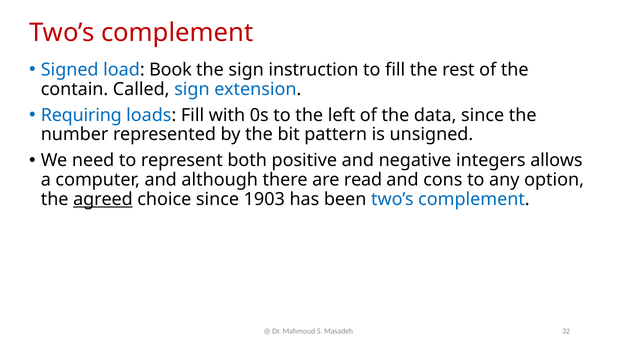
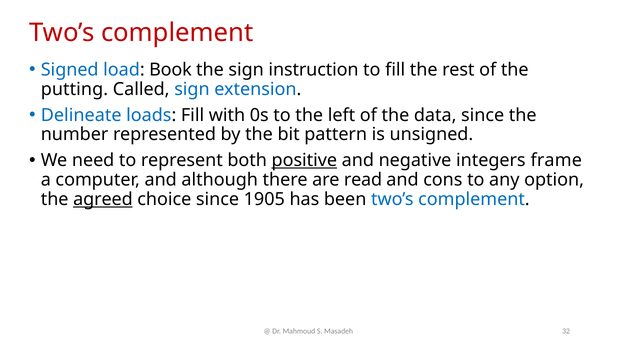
contain: contain -> putting
Requiring: Requiring -> Delineate
positive underline: none -> present
allows: allows -> frame
1903: 1903 -> 1905
